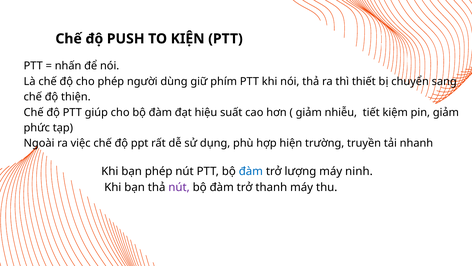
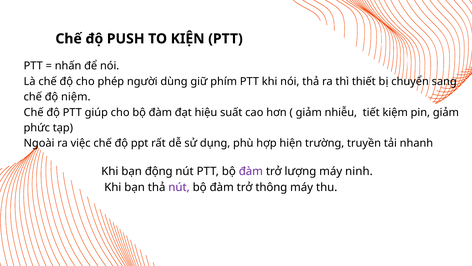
thiện: thiện -> niệm
bạn phép: phép -> động
đàm at (251, 171) colour: blue -> purple
thanh: thanh -> thông
